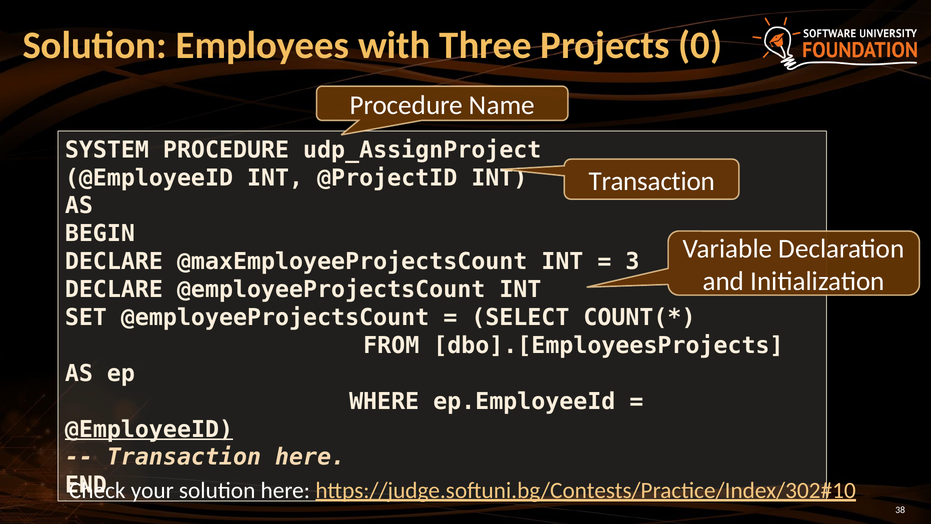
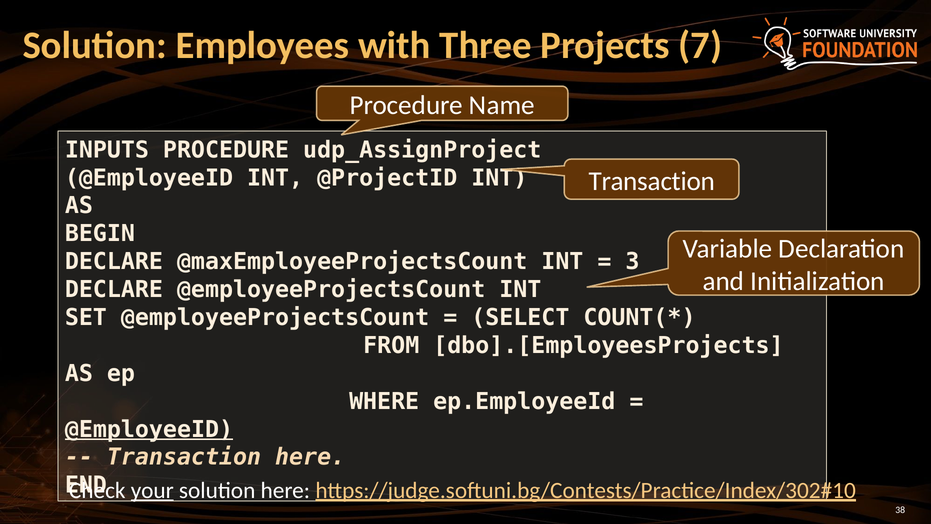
0: 0 -> 7
SYSTEM: SYSTEM -> INPUTS
your underline: none -> present
